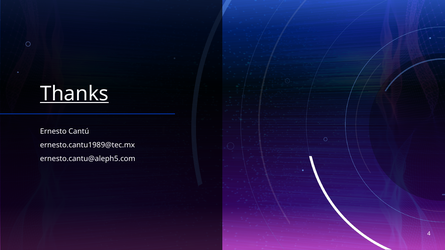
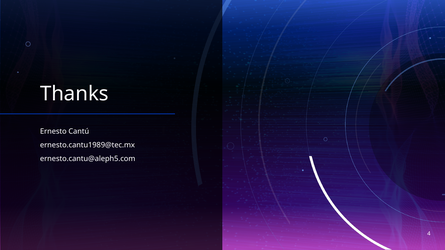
Thanks underline: present -> none
